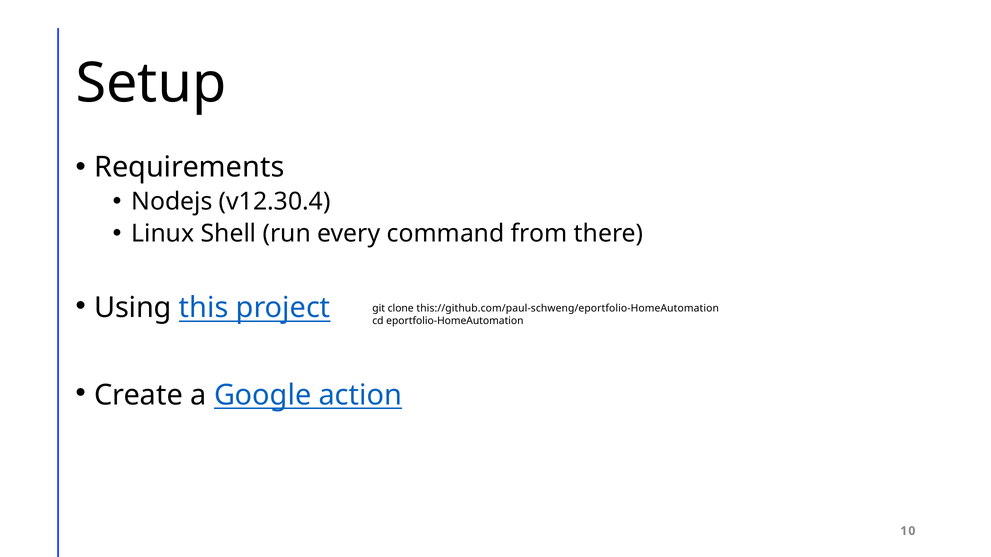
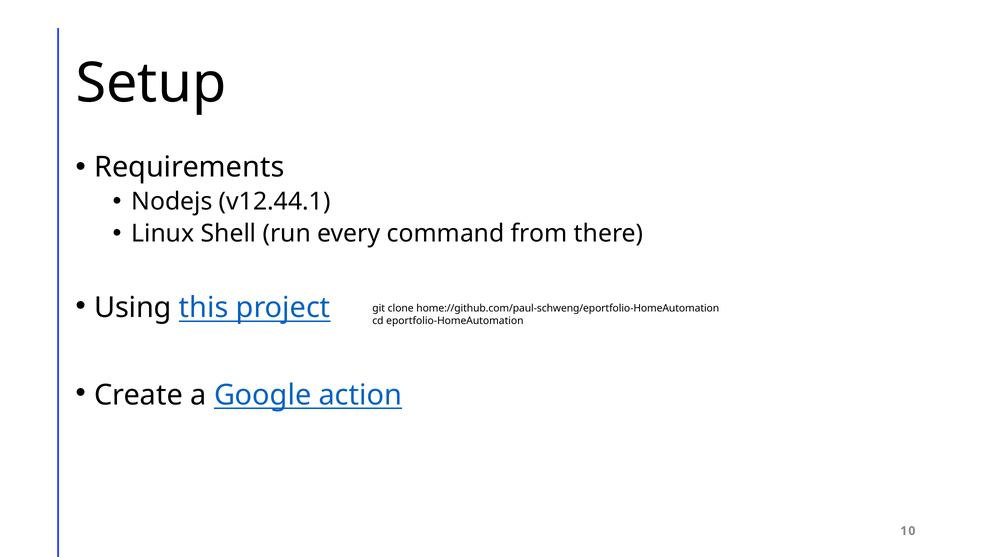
v12.30.4: v12.30.4 -> v12.44.1
this://github.com/paul-schweng/eportfolio-HomeAutomation: this://github.com/paul-schweng/eportfolio-HomeAutomation -> home://github.com/paul-schweng/eportfolio-HomeAutomation
